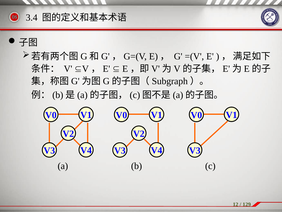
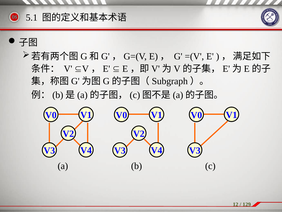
3.4: 3.4 -> 5.1
